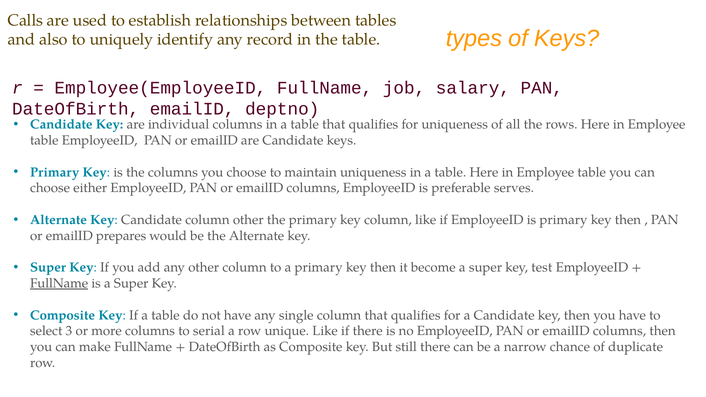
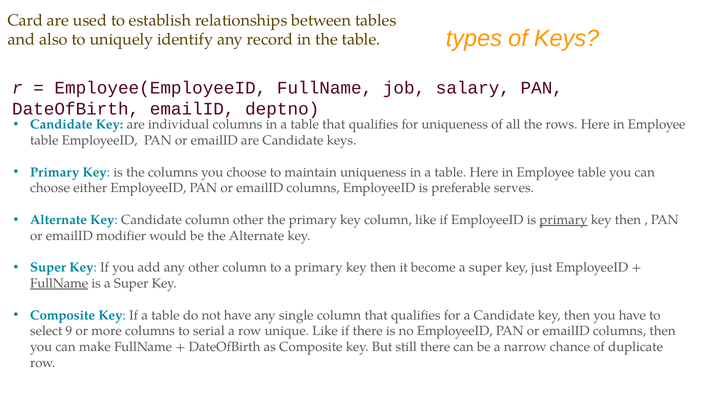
Calls: Calls -> Card
primary at (563, 220) underline: none -> present
prepares: prepares -> modifier
test: test -> just
3: 3 -> 9
